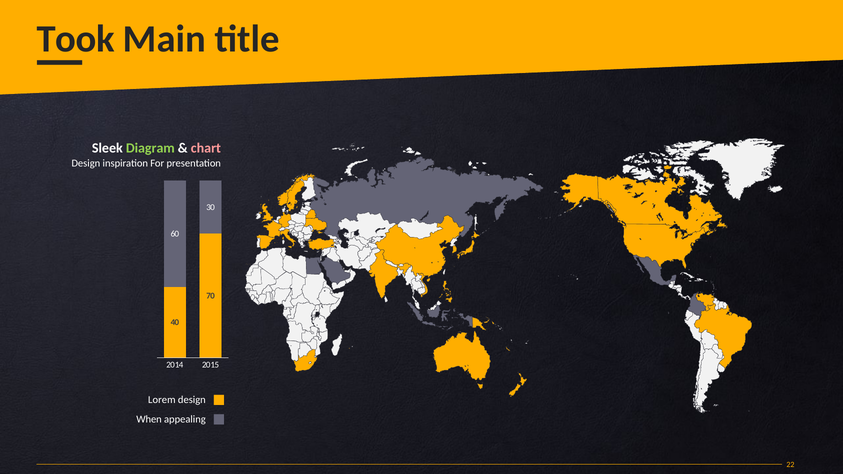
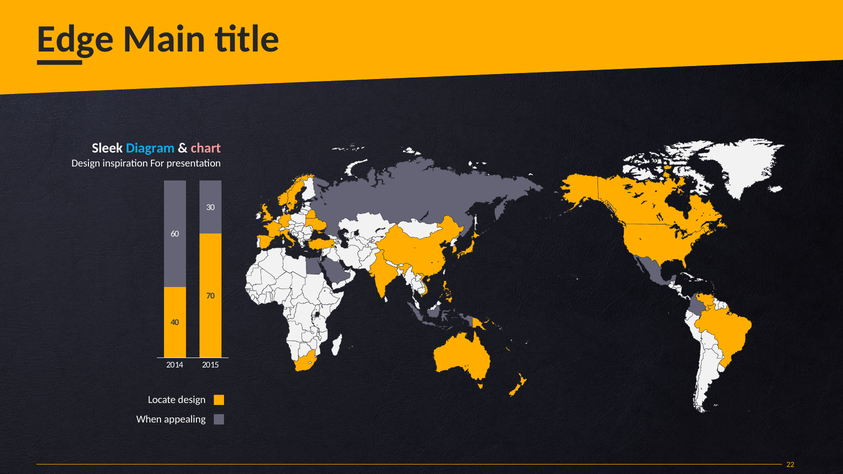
Took: Took -> Edge
Diagram colour: light green -> light blue
Lorem: Lorem -> Locate
